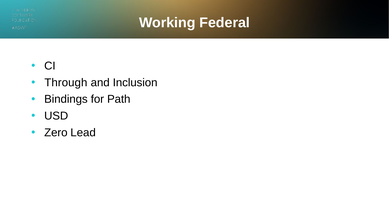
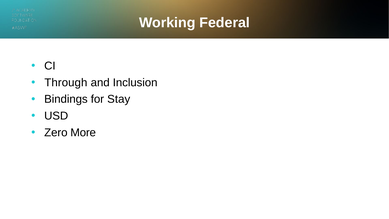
Path: Path -> Stay
Lead: Lead -> More
